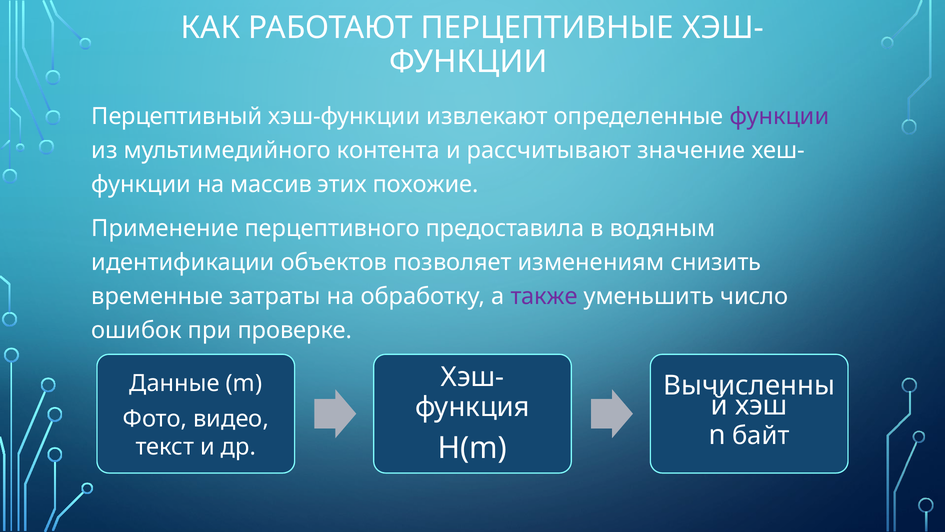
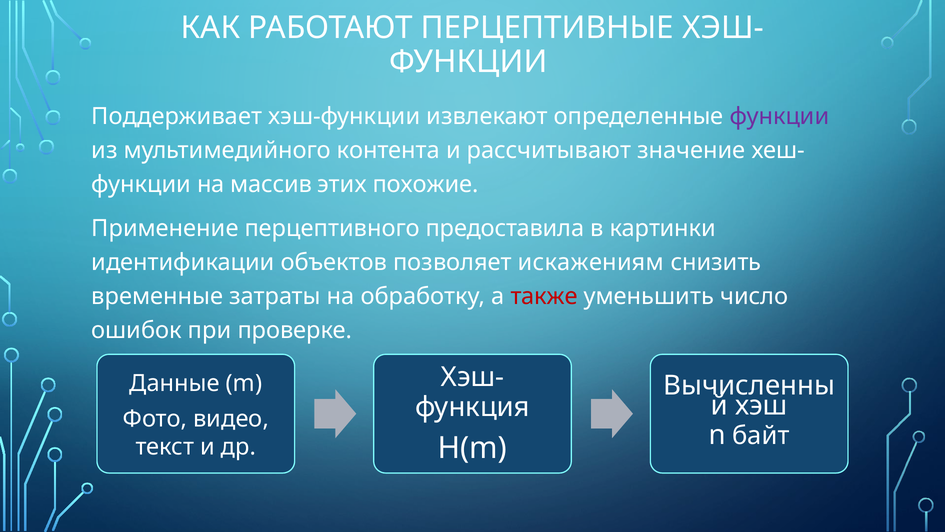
Перцептивный: Перцептивный -> Поддерживает
водяным: водяным -> картинки
изменениям: изменениям -> искажениям
также colour: purple -> red
